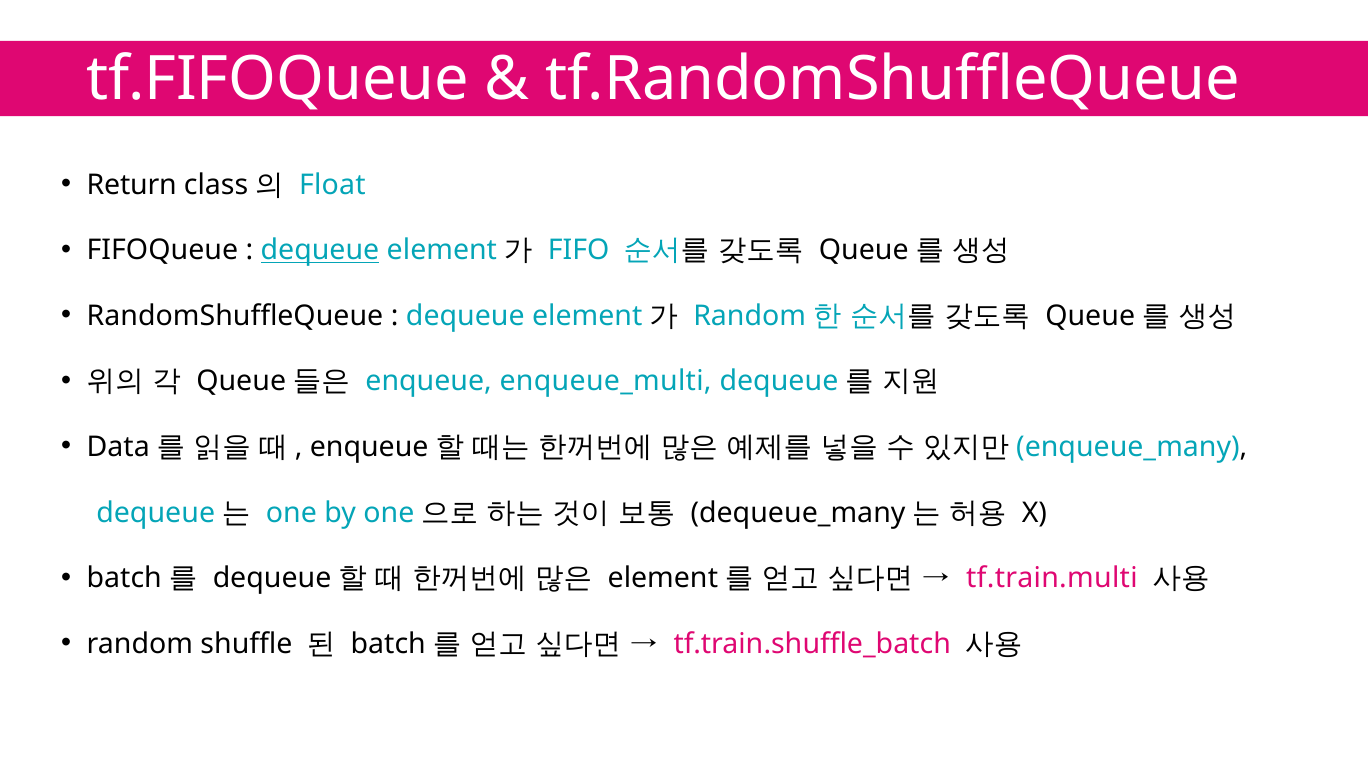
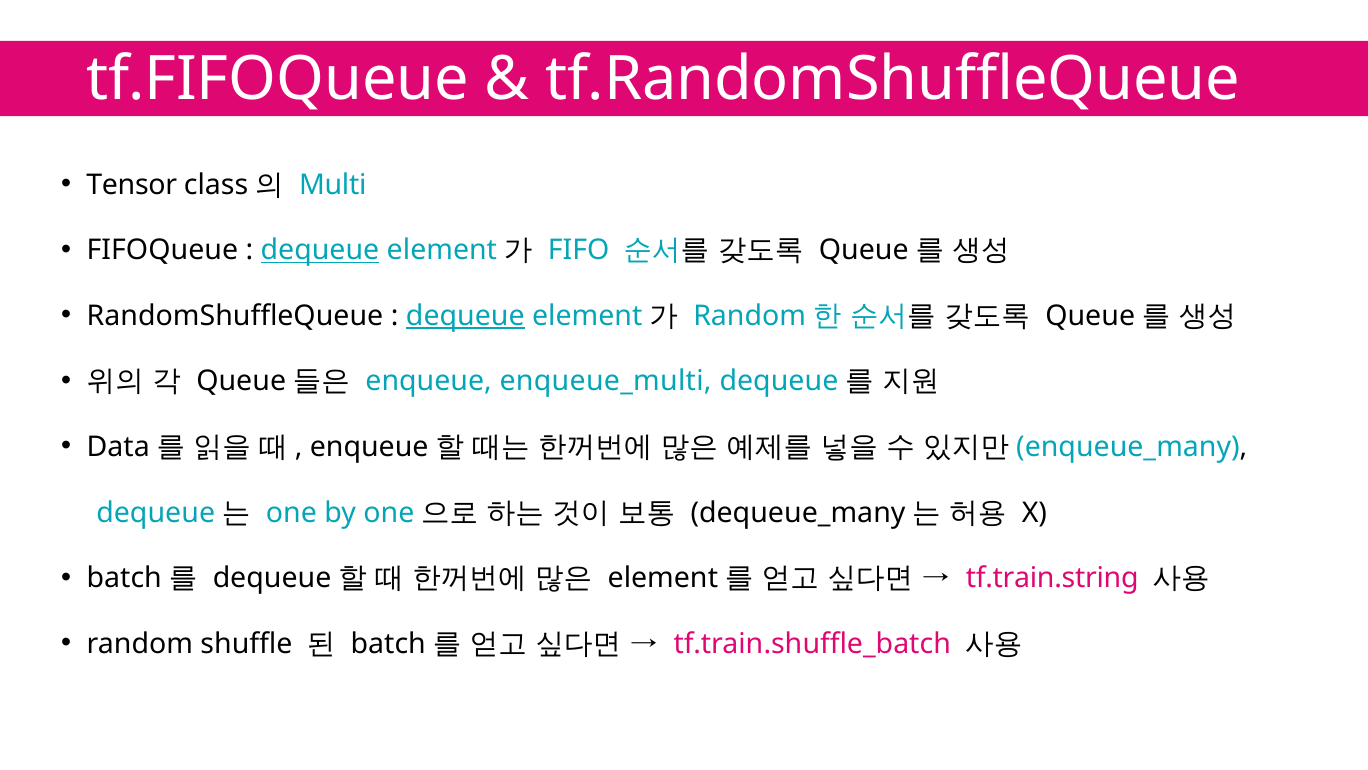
Return: Return -> Tensor
Float: Float -> Multi
dequeue at (465, 316) underline: none -> present
tf.train.multi: tf.train.multi -> tf.train.string
